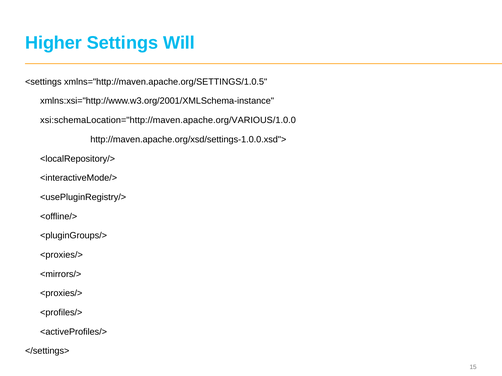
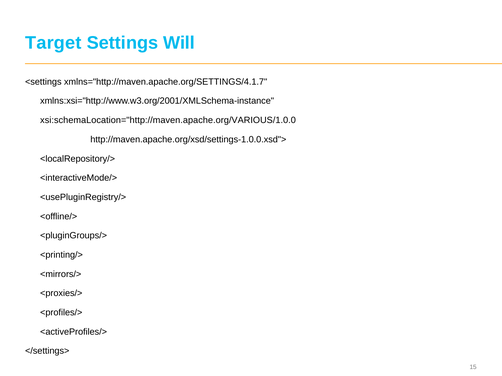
Higher: Higher -> Target
xmlns="http://maven.apache.org/SETTINGS/1.0.5: xmlns="http://maven.apache.org/SETTINGS/1.0.5 -> xmlns="http://maven.apache.org/SETTINGS/4.1.7
<proxies/> at (61, 255): <proxies/> -> <printing/>
